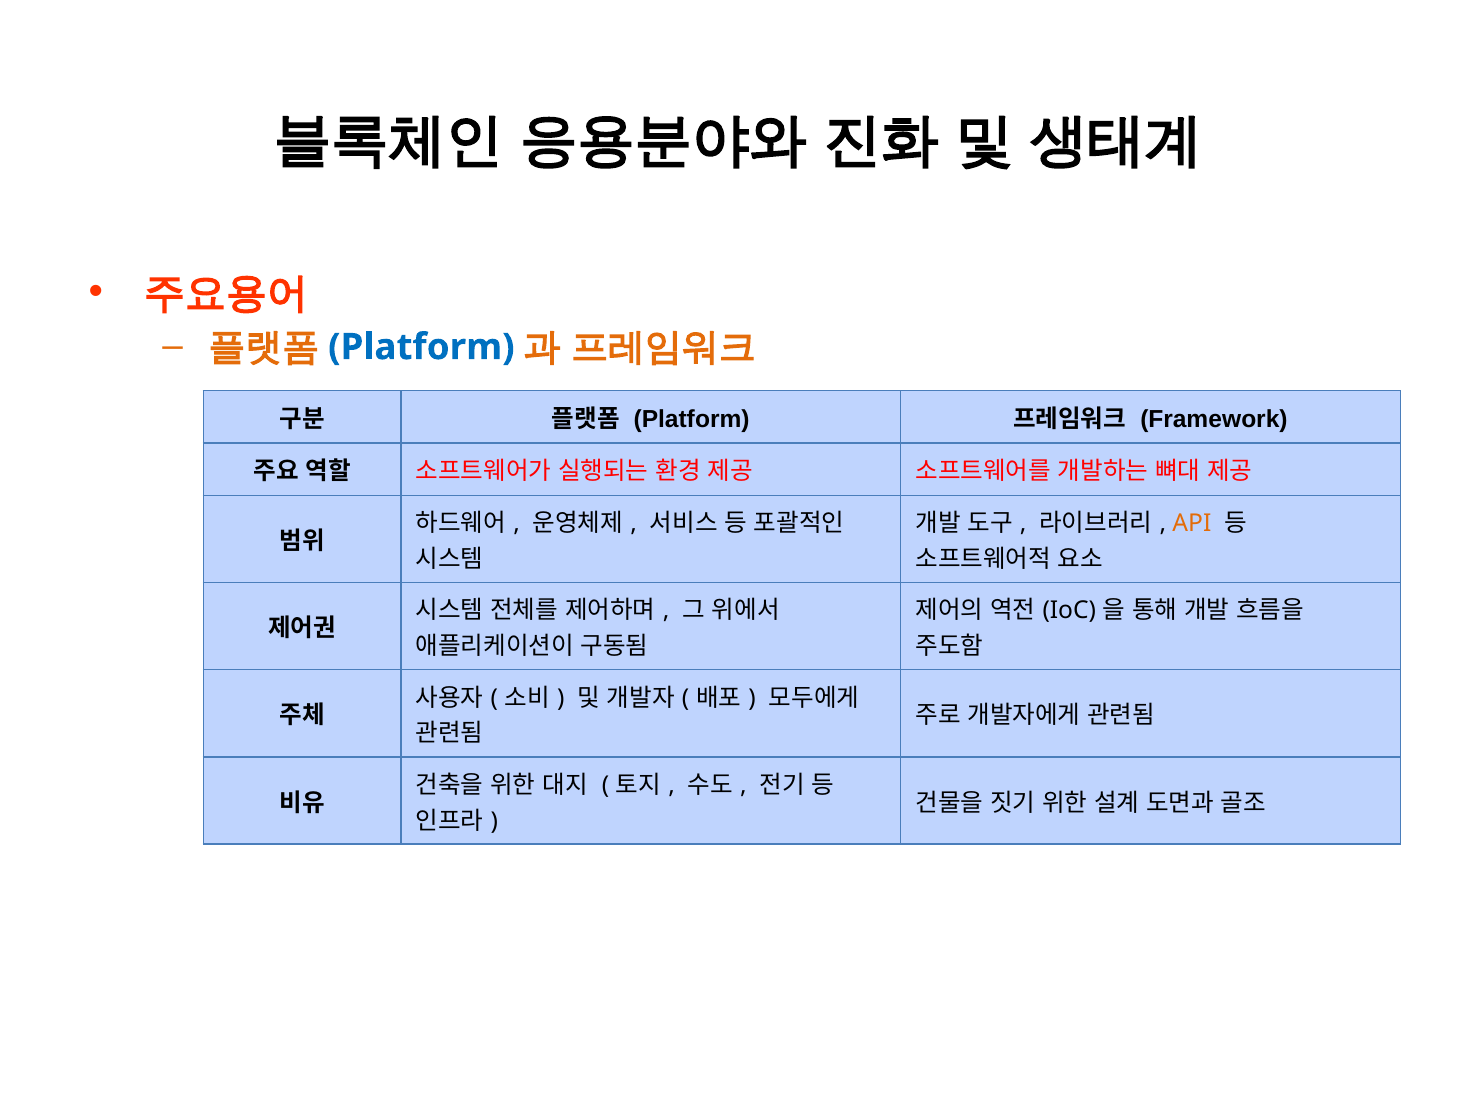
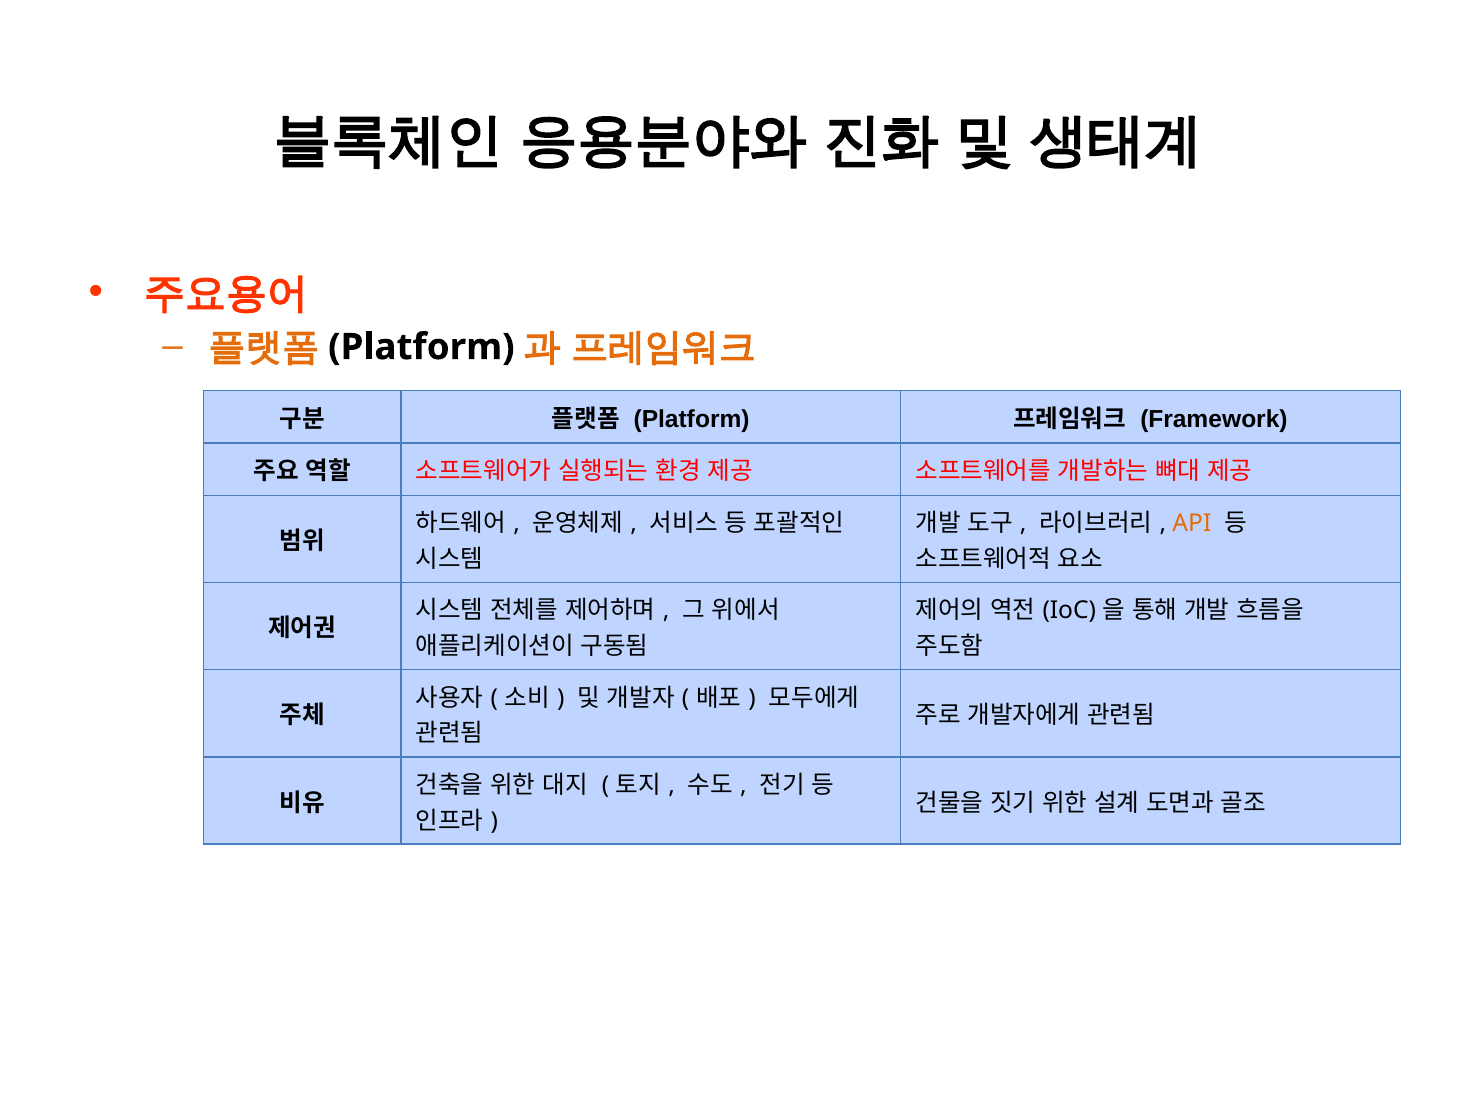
Platform at (421, 347) colour: blue -> black
